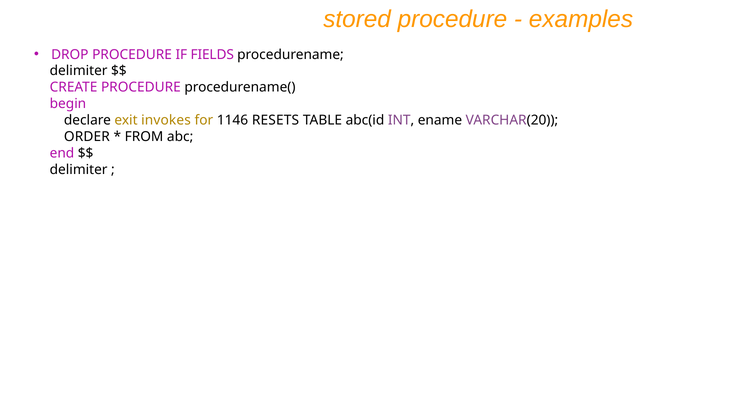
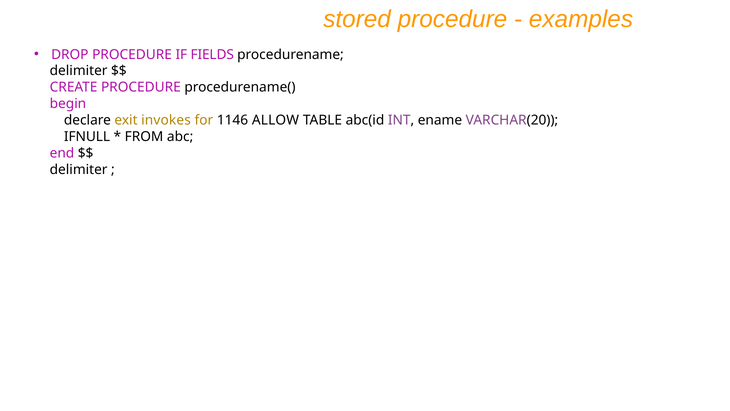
RESETS: RESETS -> ALLOW
ORDER: ORDER -> IFNULL
